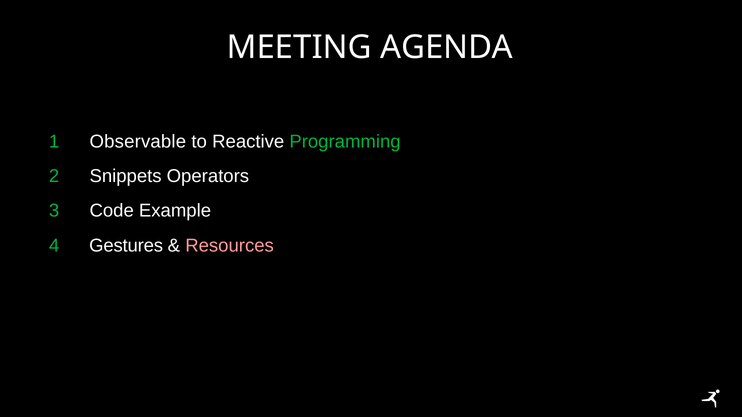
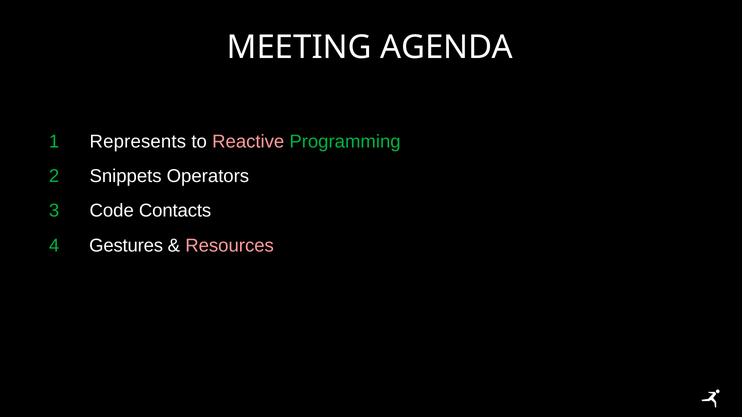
Observable: Observable -> Represents
Reactive colour: white -> pink
Example: Example -> Contacts
